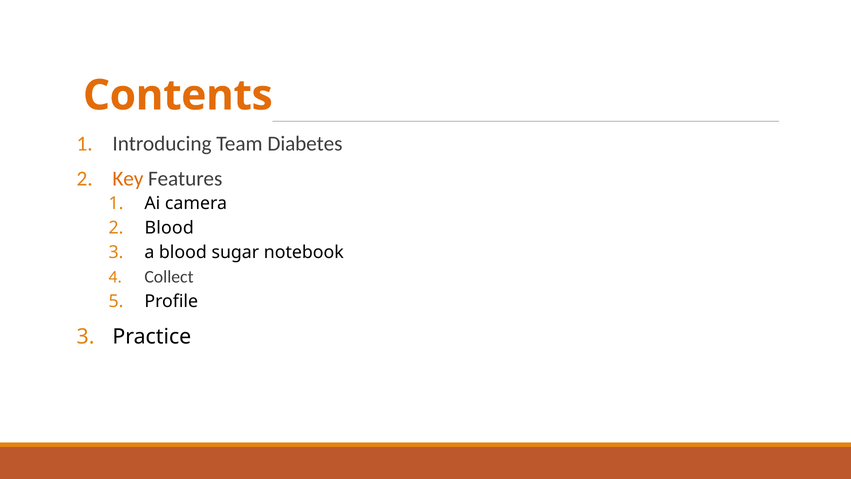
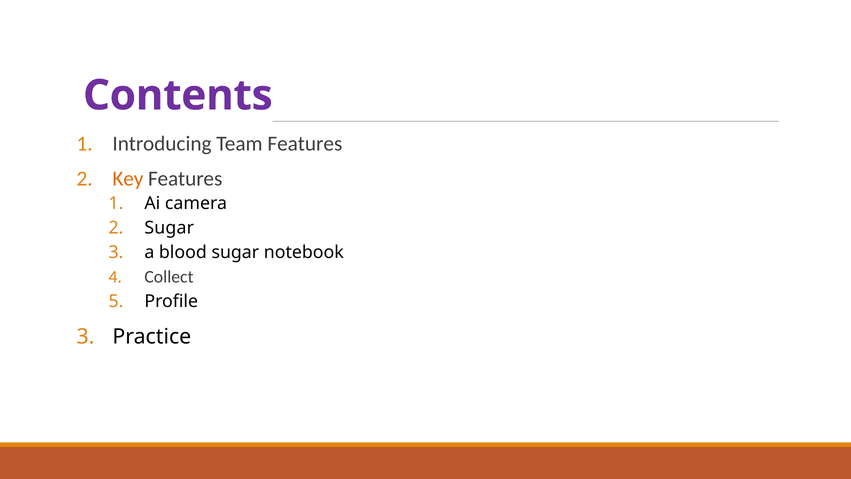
Contents colour: orange -> purple
Team Diabetes: Diabetes -> Features
Blood at (169, 228): Blood -> Sugar
